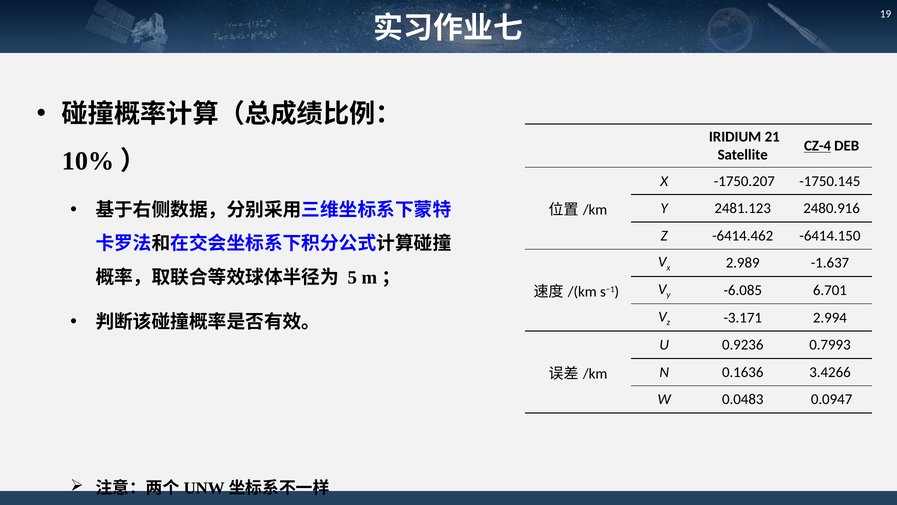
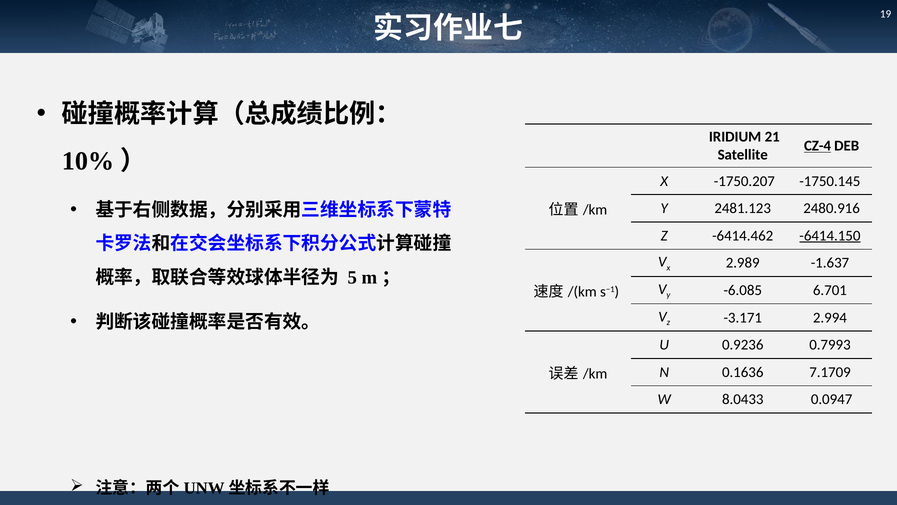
-6414.150 underline: none -> present
3.4266: 3.4266 -> 7.1709
0.0483: 0.0483 -> 8.0433
